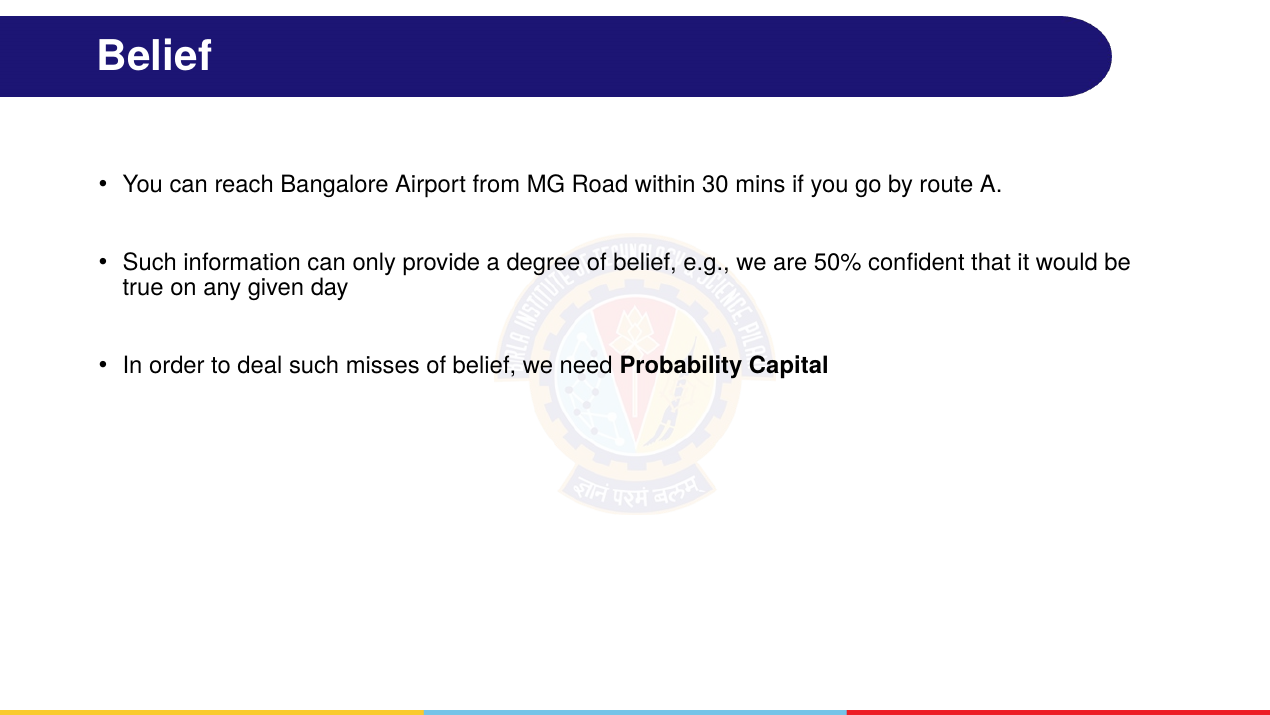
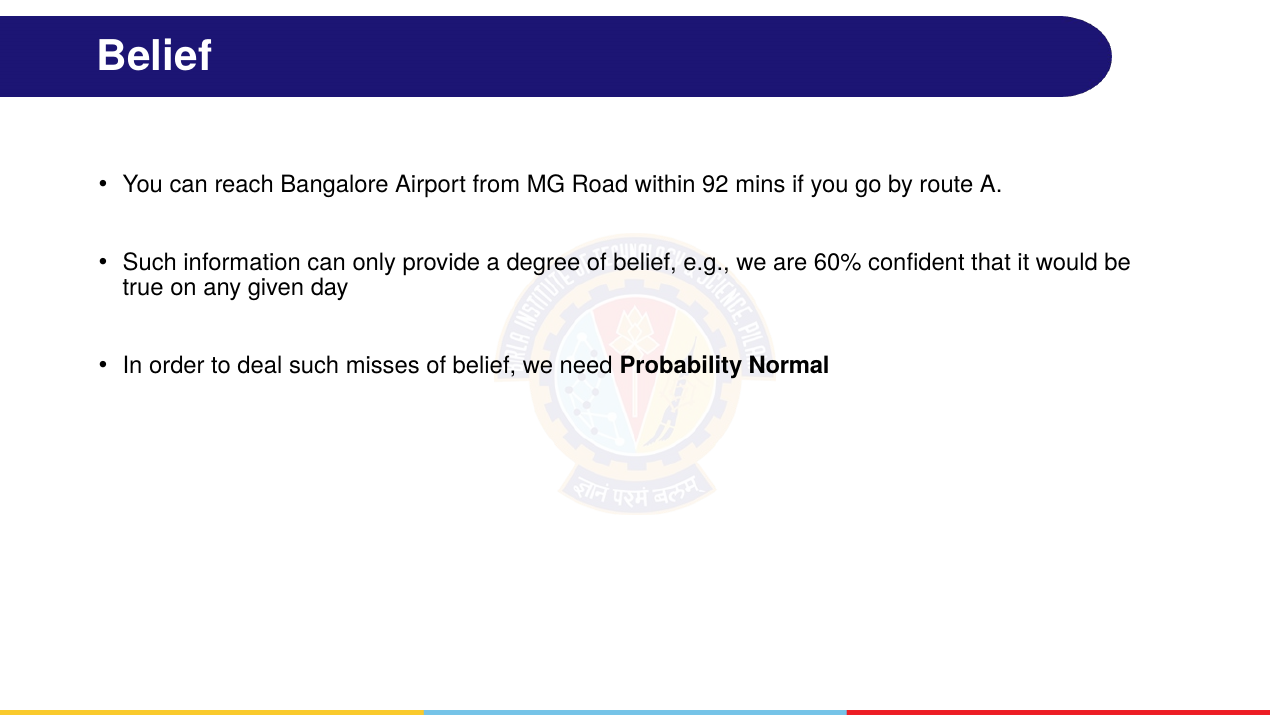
30: 30 -> 92
50%: 50% -> 60%
Capital: Capital -> Normal
